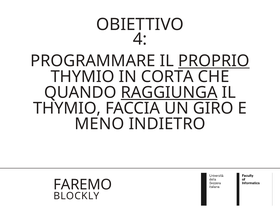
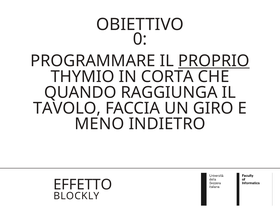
4: 4 -> 0
RAGGIUNGA underline: present -> none
THYMIO at (67, 108): THYMIO -> TAVOLO
FAREMO: FAREMO -> EFFETTO
